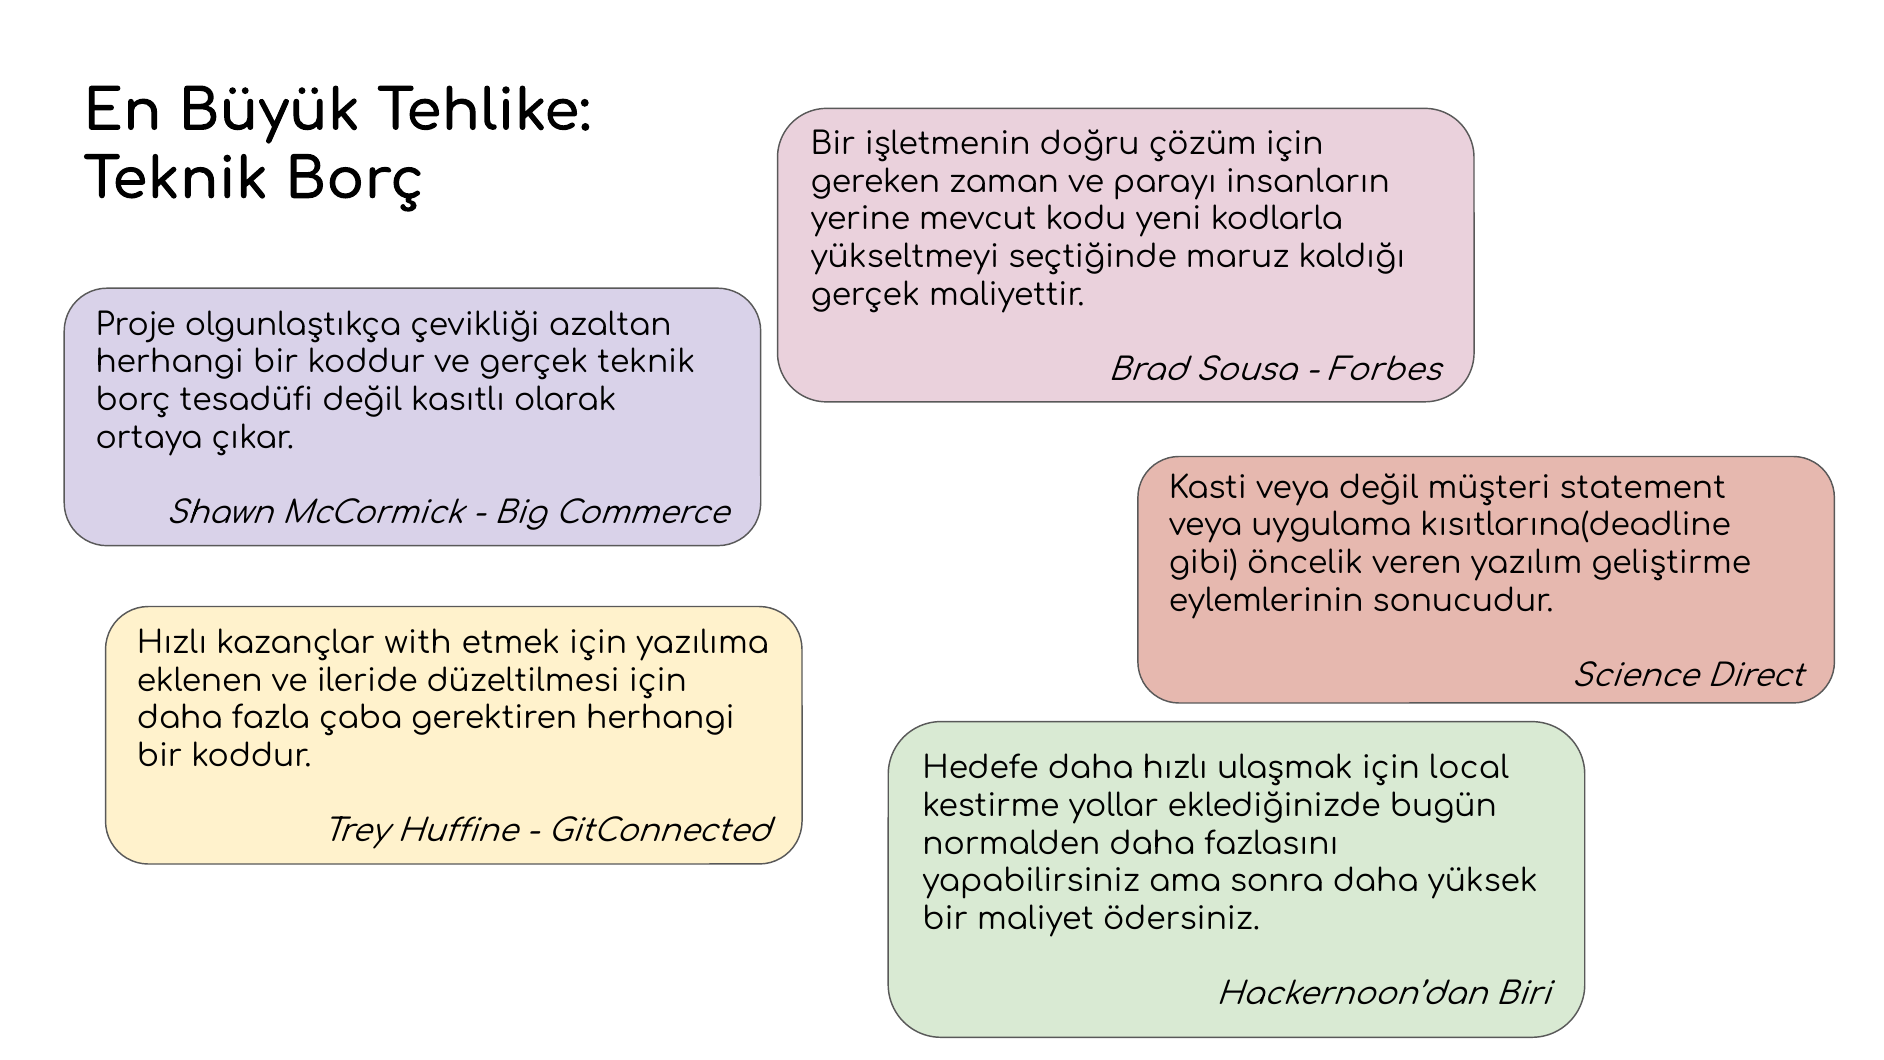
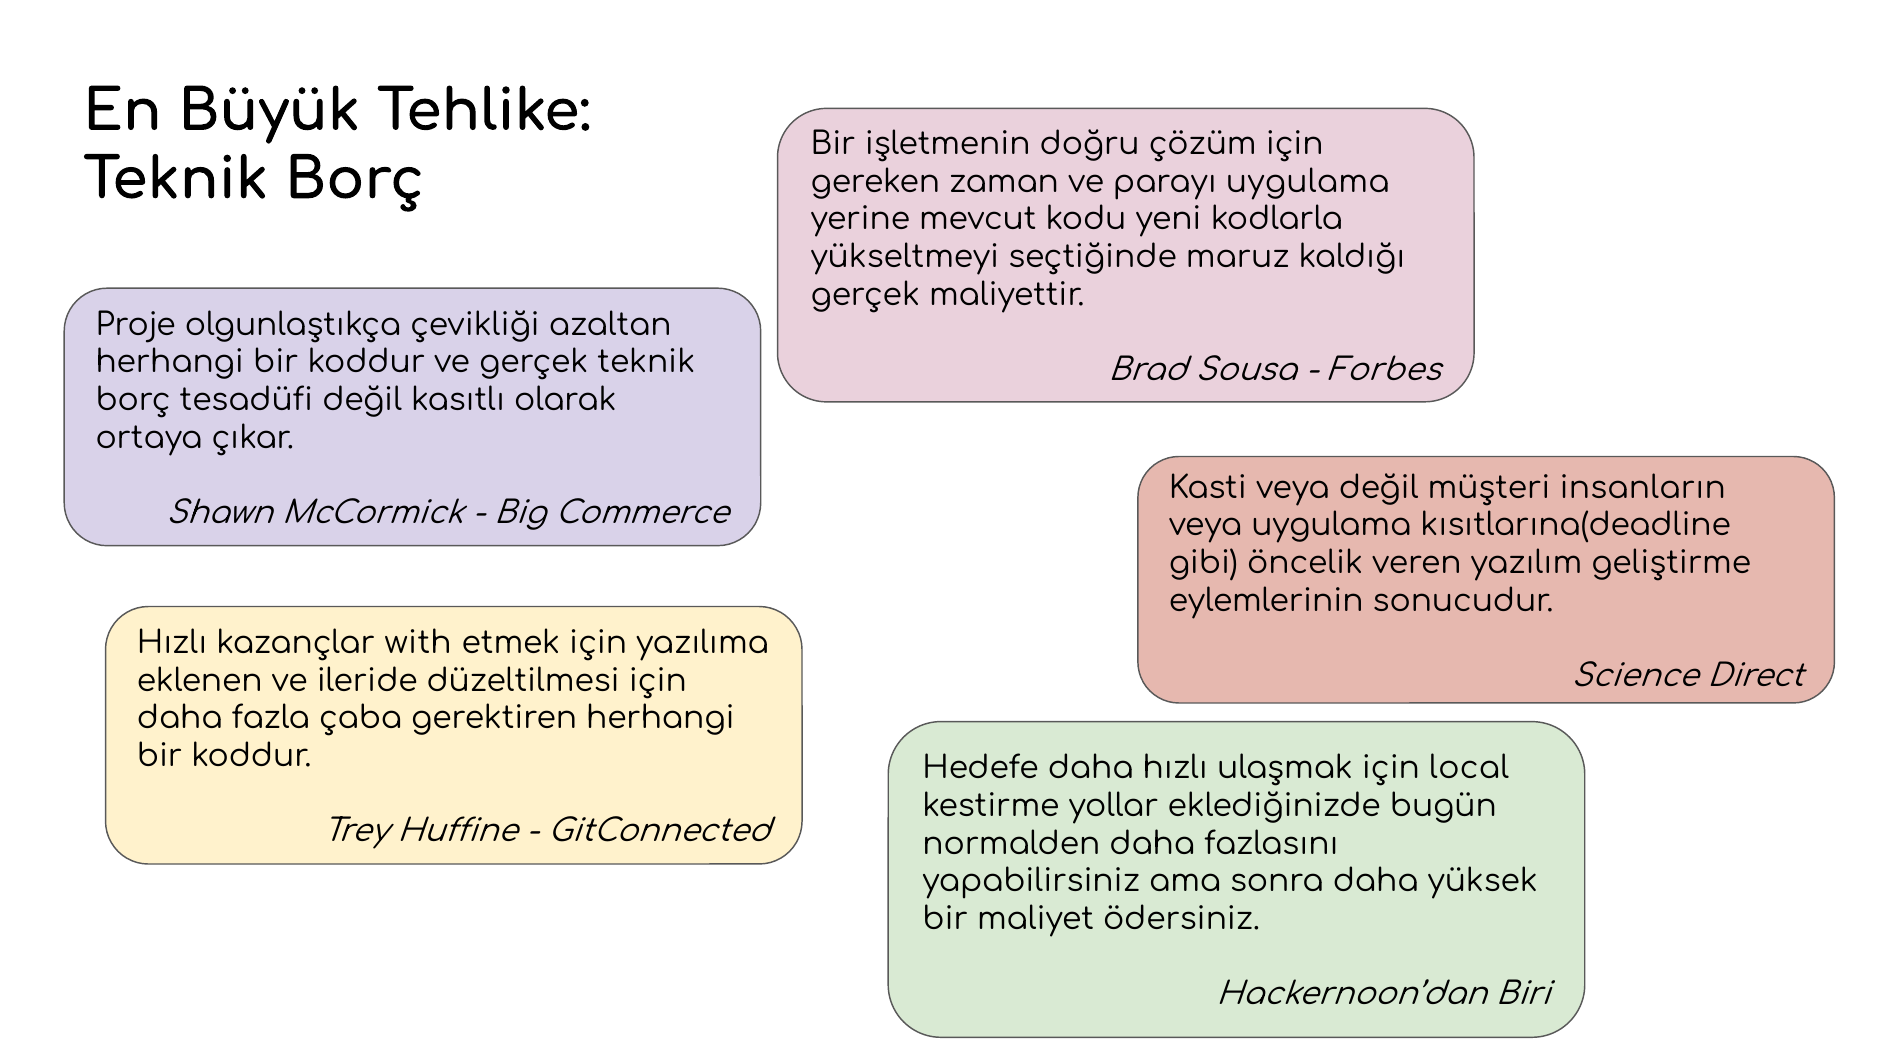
parayı insanların: insanların -> uygulama
statement: statement -> insanların
